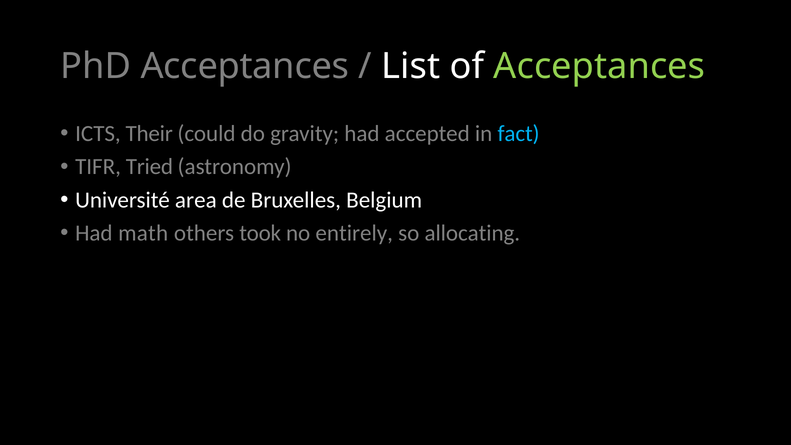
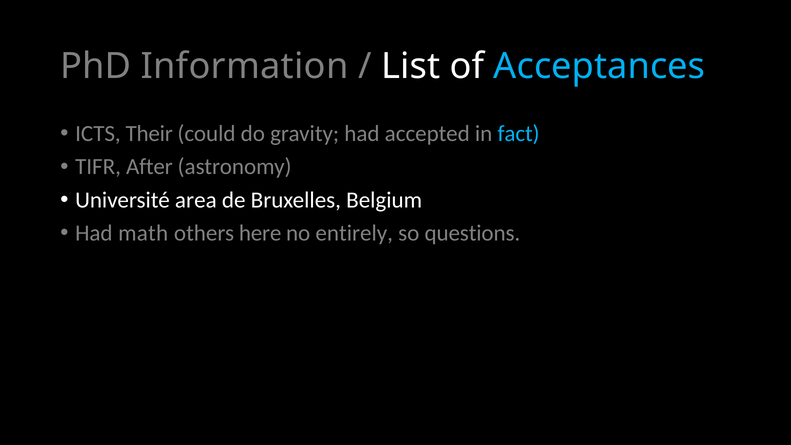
PhD Acceptances: Acceptances -> Information
Acceptances at (599, 66) colour: light green -> light blue
Tried: Tried -> After
took: took -> here
allocating: allocating -> questions
